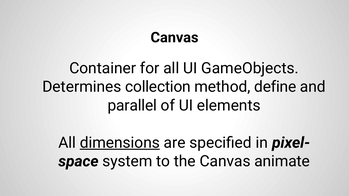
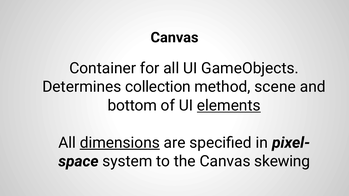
define: define -> scene
parallel: parallel -> bottom
elements underline: none -> present
animate: animate -> skewing
